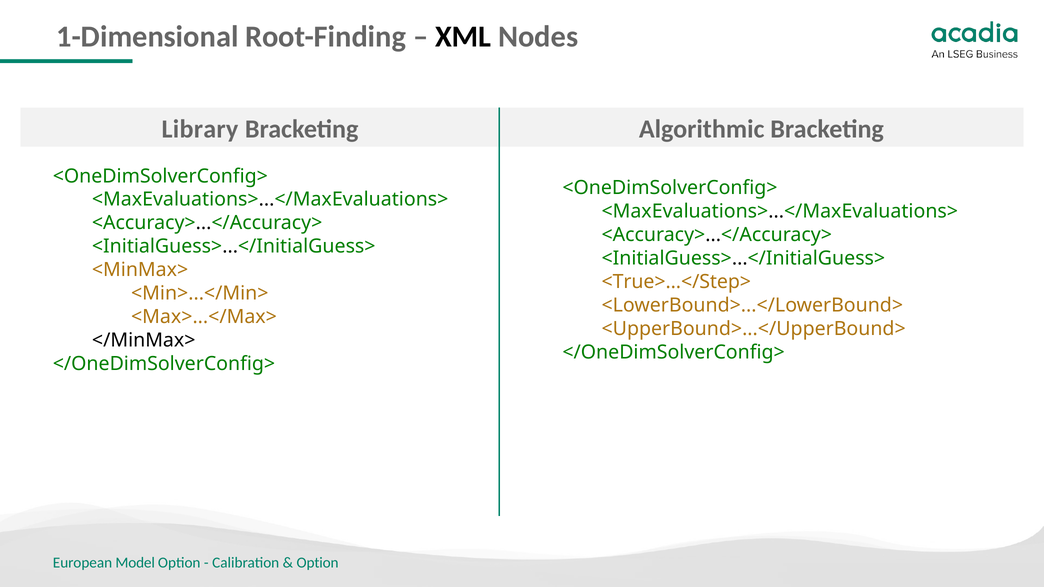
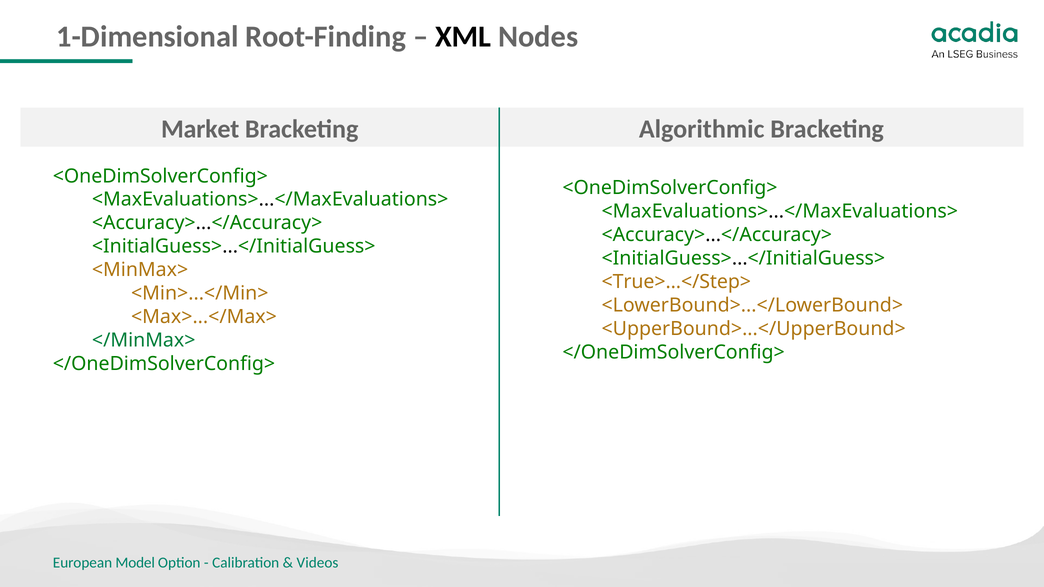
Library: Library -> Market
</MinMax> colour: black -> green
Option at (318, 563): Option -> Videos
